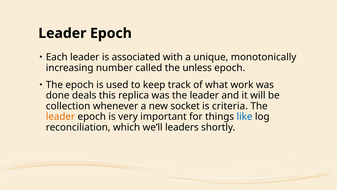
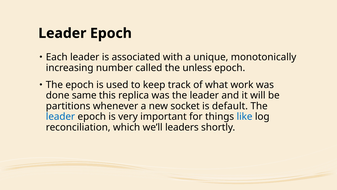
deals: deals -> same
collection: collection -> partitions
criteria: criteria -> default
leader at (60, 116) colour: orange -> blue
